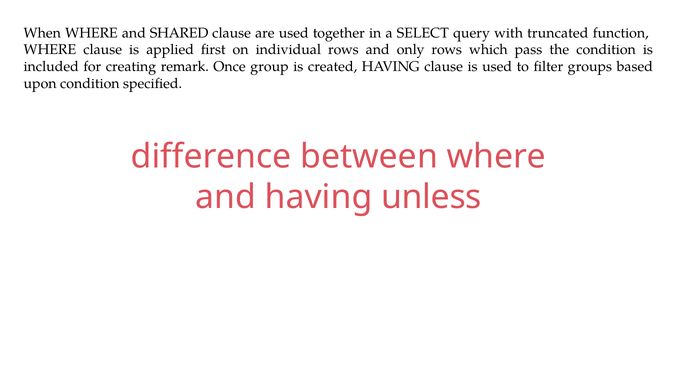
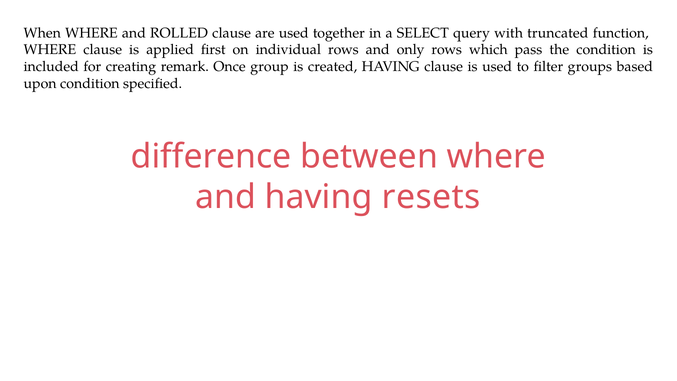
SHARED: SHARED -> ROLLED
unless: unless -> resets
